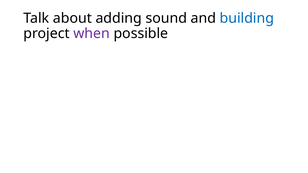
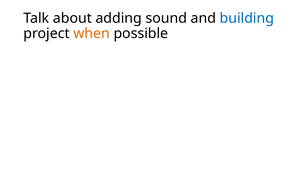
when colour: purple -> orange
